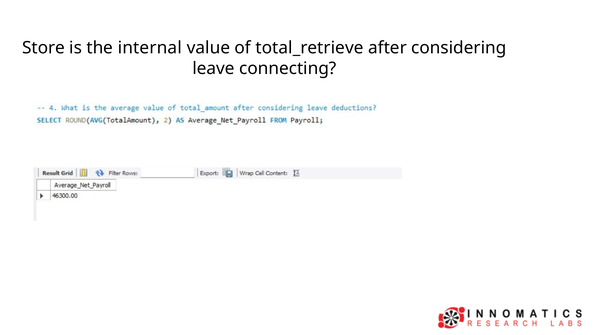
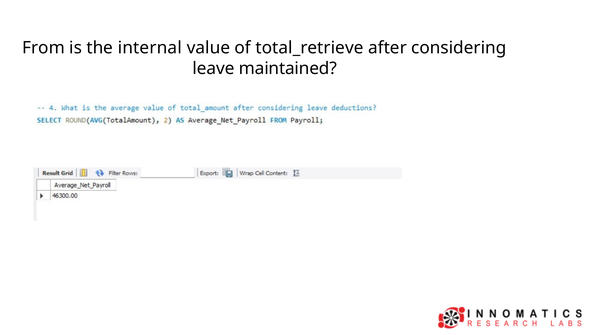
Store: Store -> From
connecting: connecting -> maintained
